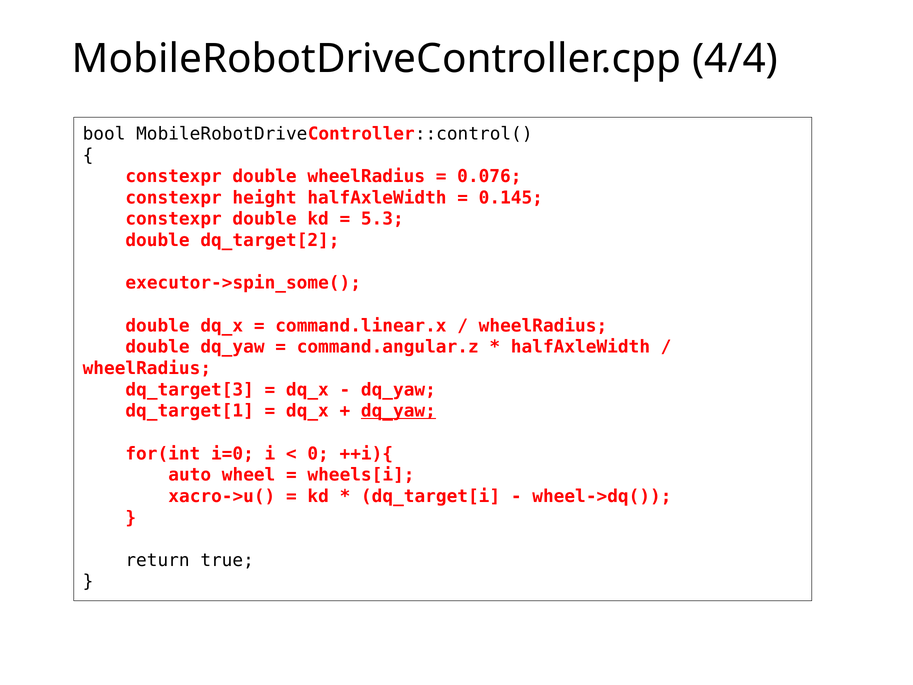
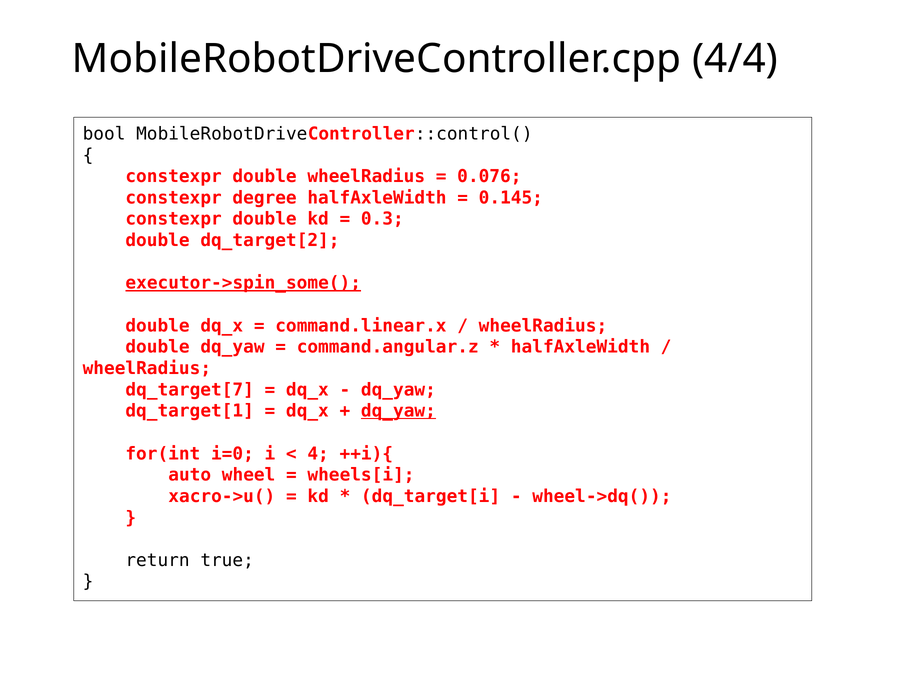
height: height -> degree
5.3: 5.3 -> 0.3
executor->spin_some( underline: none -> present
dq_target[3: dq_target[3 -> dq_target[7
0: 0 -> 4
